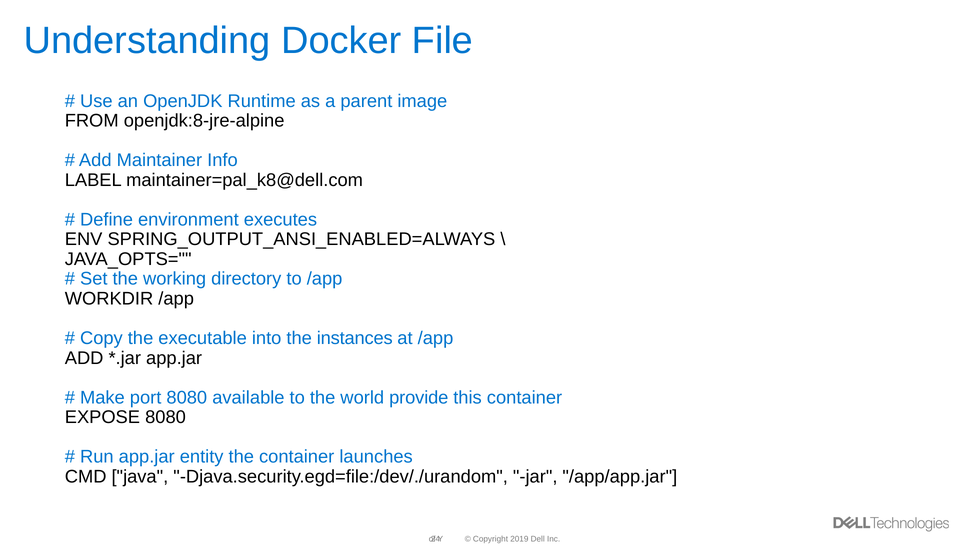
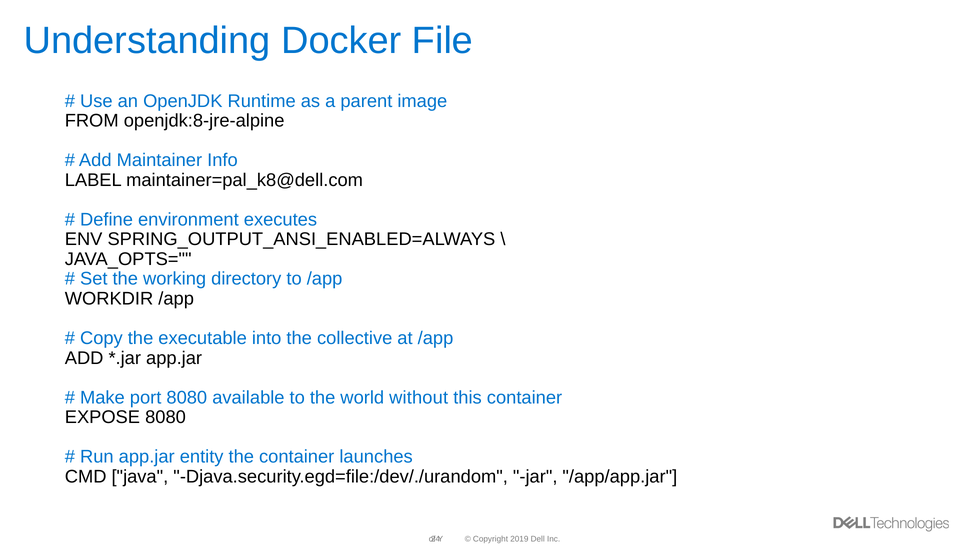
instances: instances -> collective
provide: provide -> without
